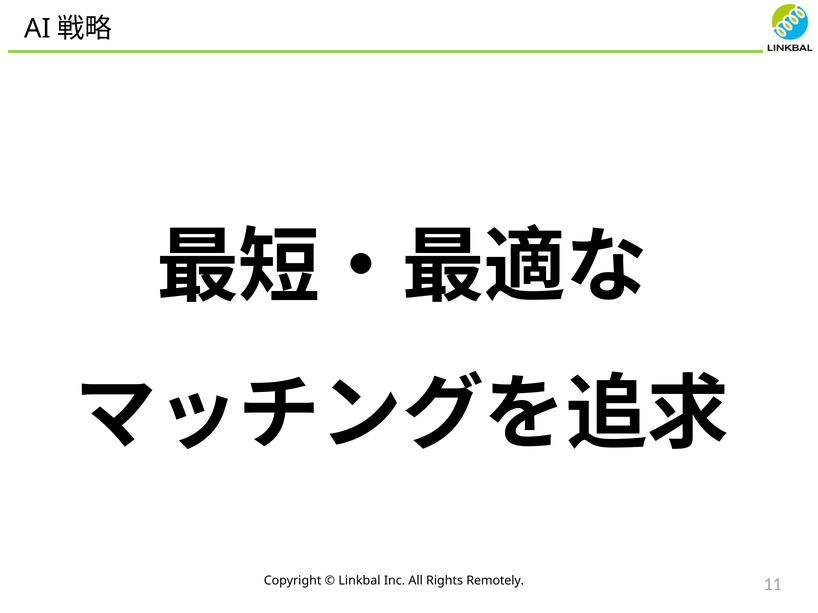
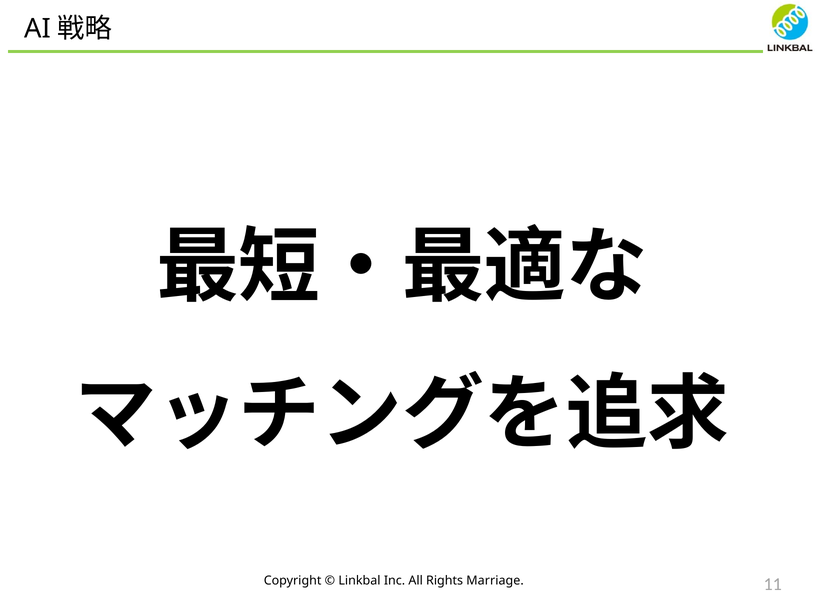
Remotely: Remotely -> Marriage
